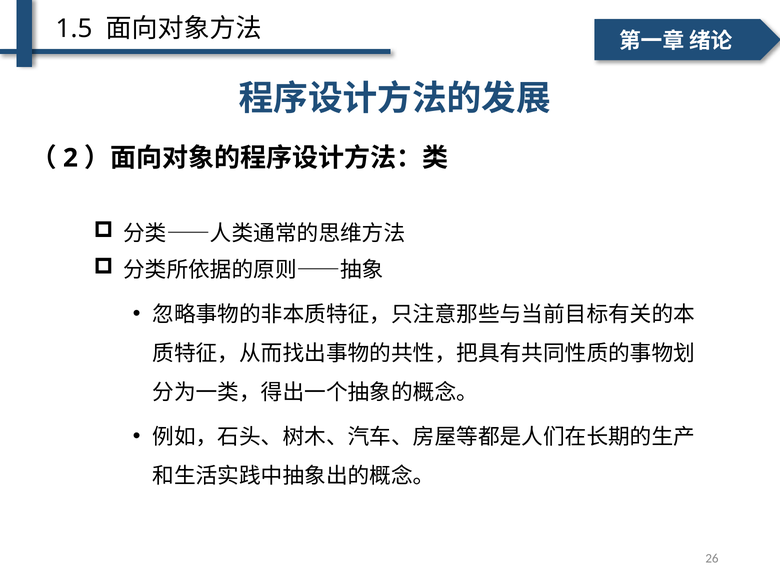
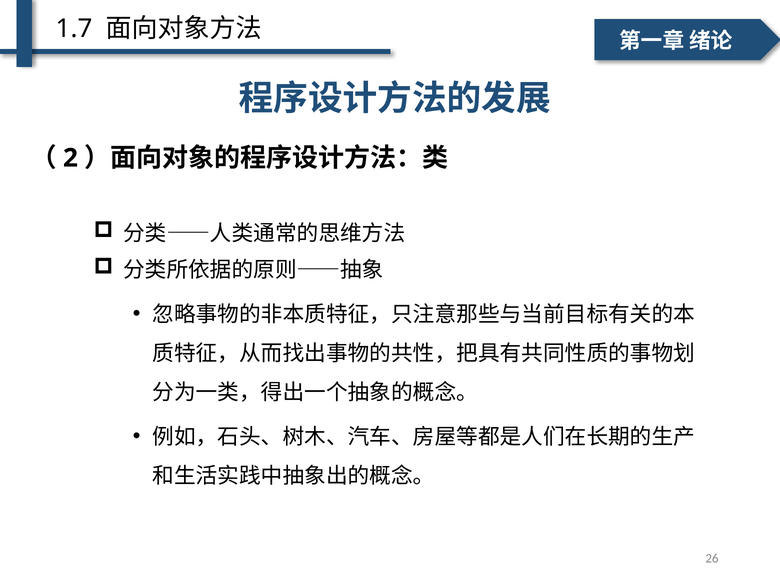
1.5: 1.5 -> 1.7
